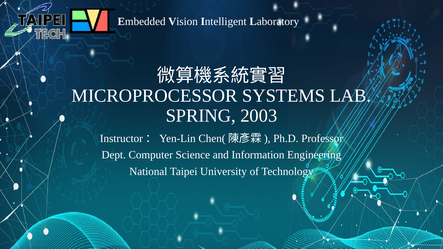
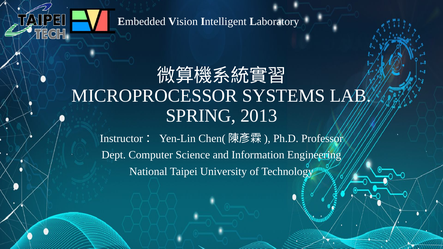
2003: 2003 -> 2013
